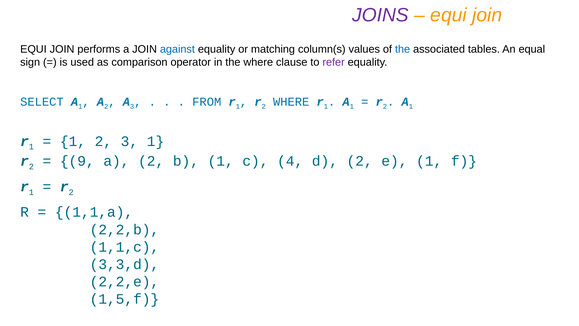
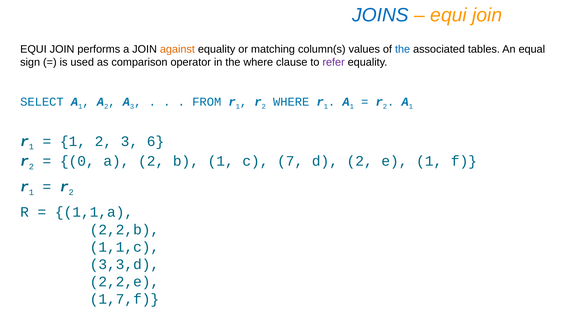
JOINS colour: purple -> blue
against colour: blue -> orange
3 1: 1 -> 6
9: 9 -> 0
4: 4 -> 7
1,5,f: 1,5,f -> 1,7,f
